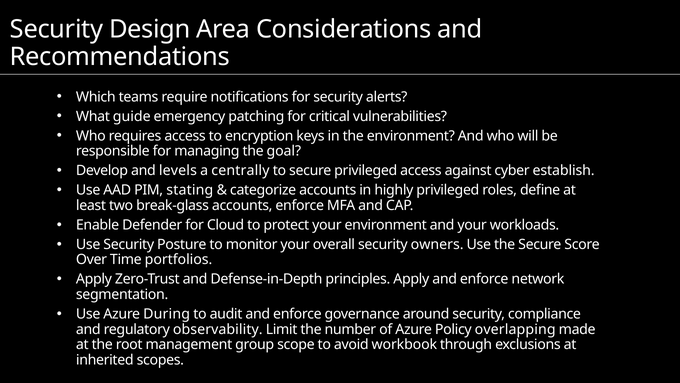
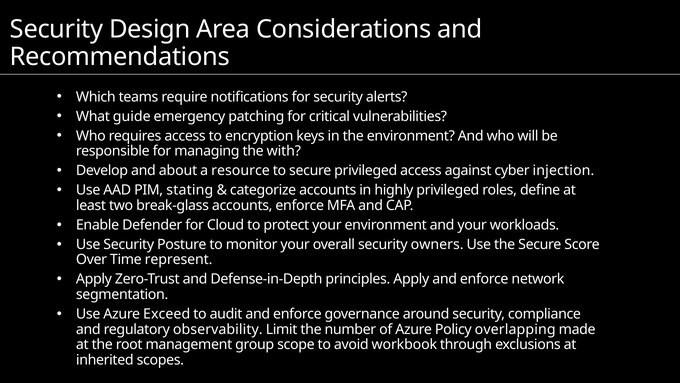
goal: goal -> with
levels: levels -> about
centrally: centrally -> resource
establish: establish -> injection
portfolios: portfolios -> represent
During: During -> Exceed
